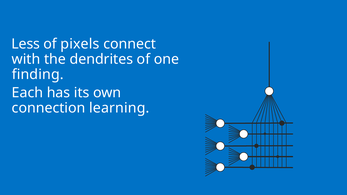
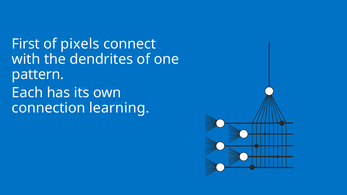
Less: Less -> First
finding: finding -> pattern
